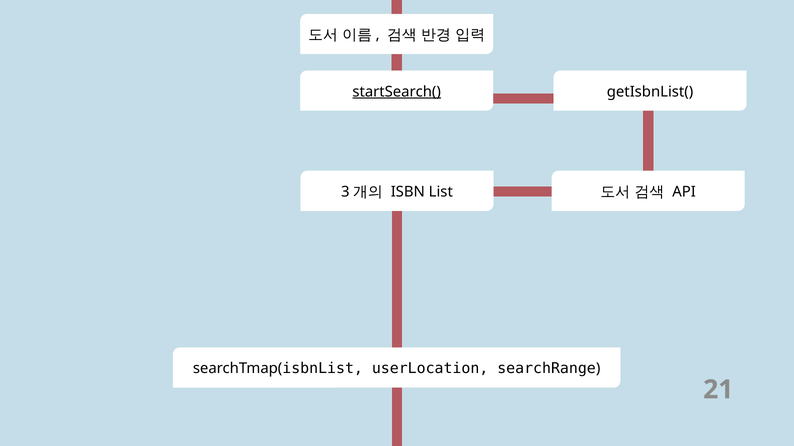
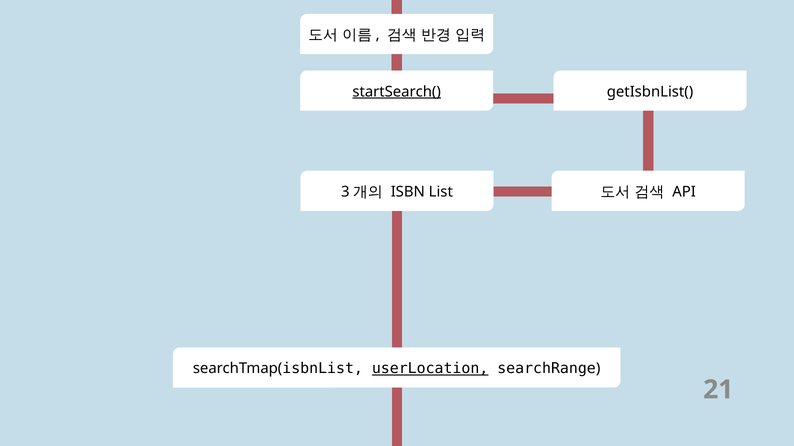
userLocation underline: none -> present
